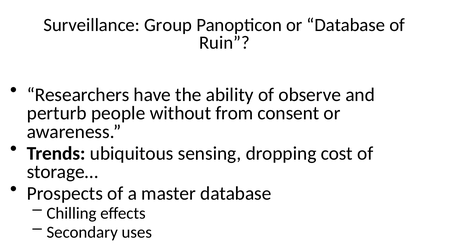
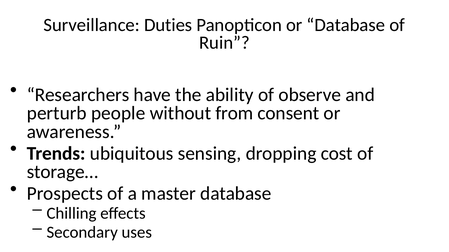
Group: Group -> Duties
